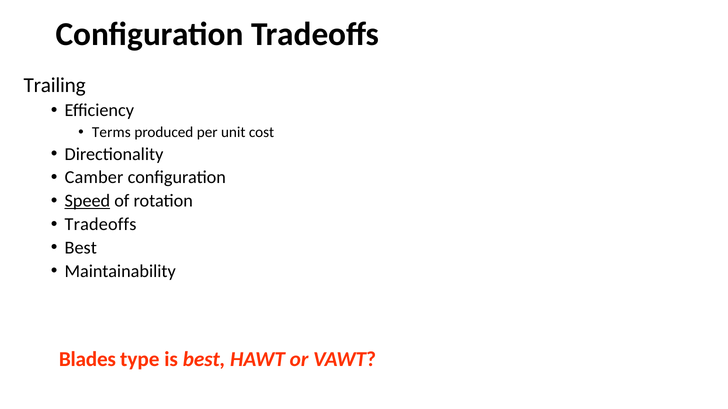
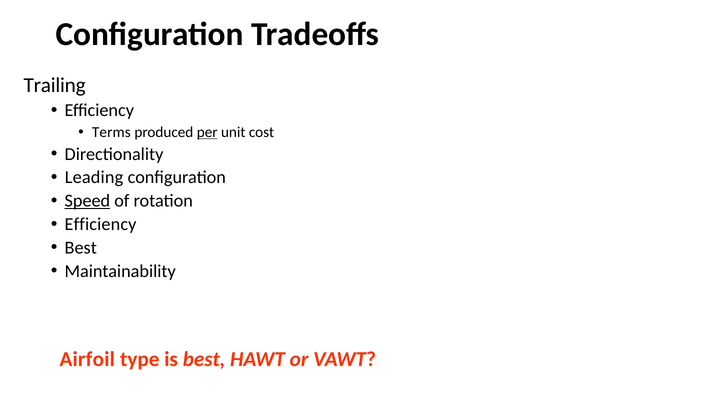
per underline: none -> present
Camber: Camber -> Leading
Tradeoffs at (101, 225): Tradeoffs -> Efficiency
Blades: Blades -> Airfoil
